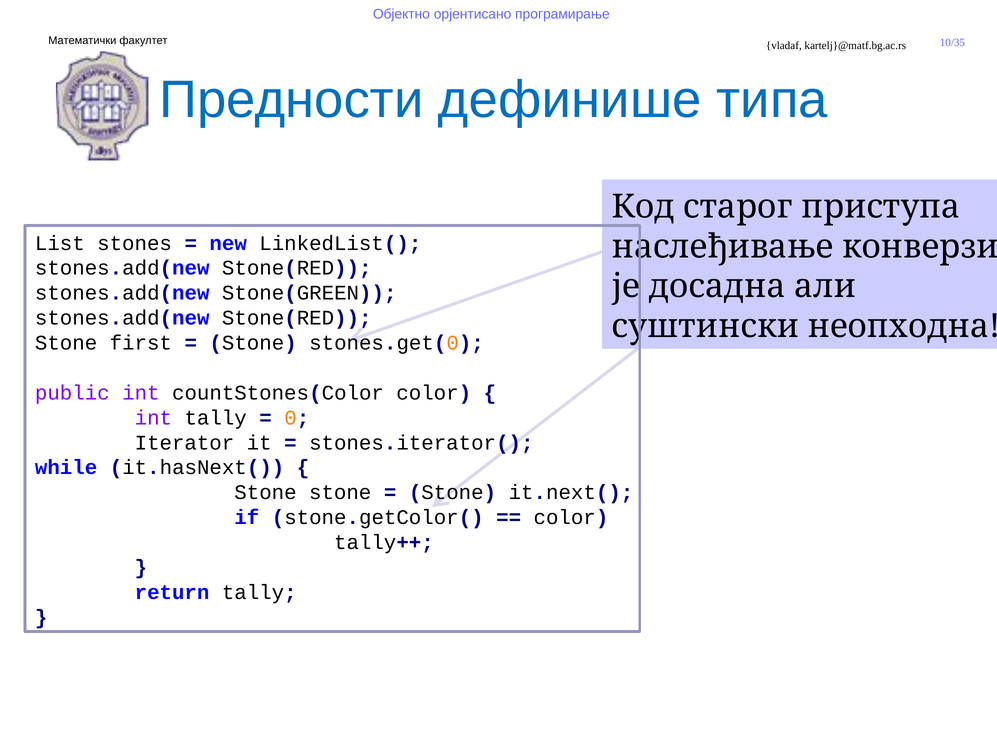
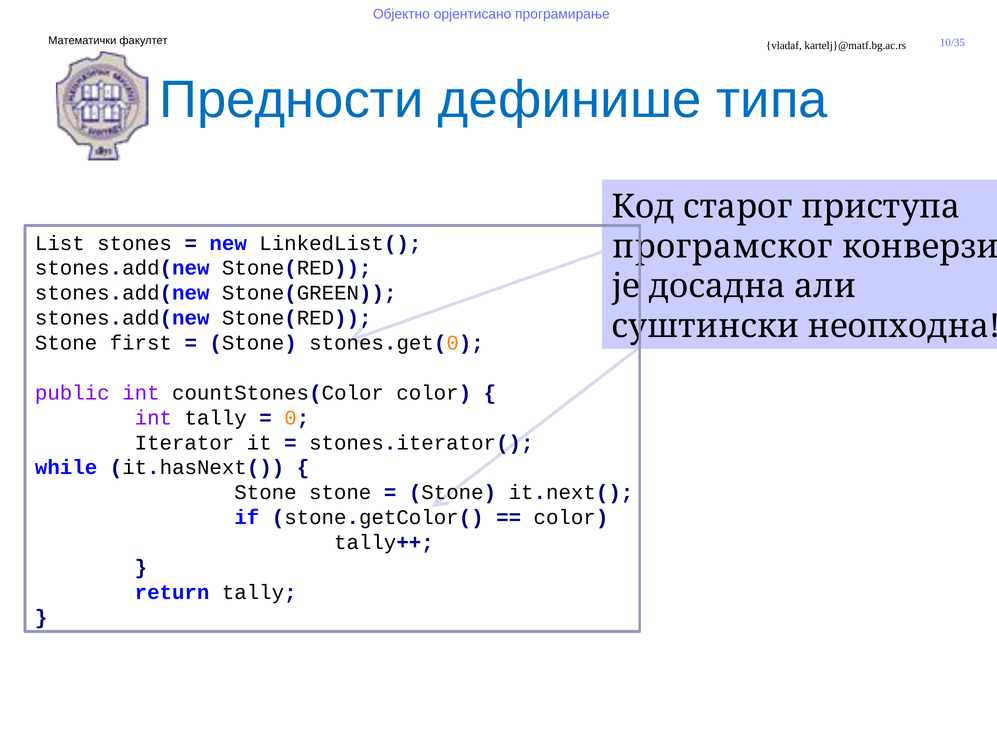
наслеђивање: наслеђивање -> програмског
